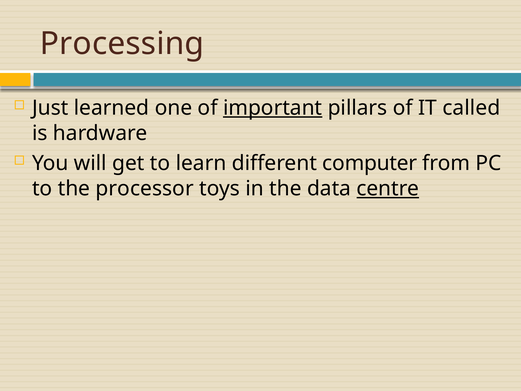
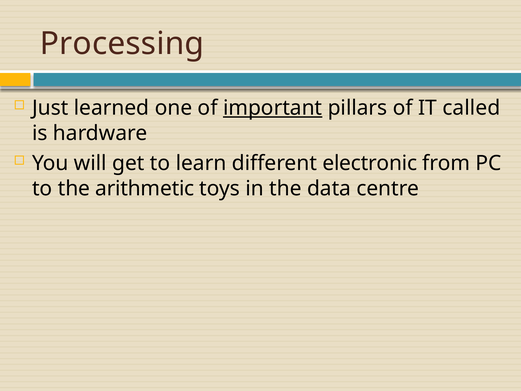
computer: computer -> electronic
processor: processor -> arithmetic
centre underline: present -> none
